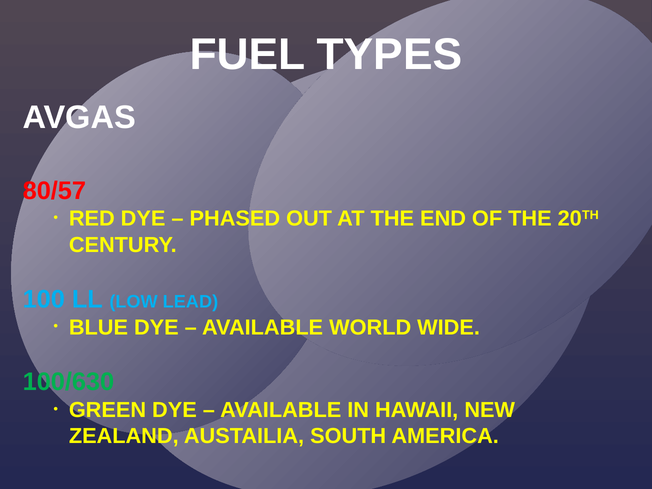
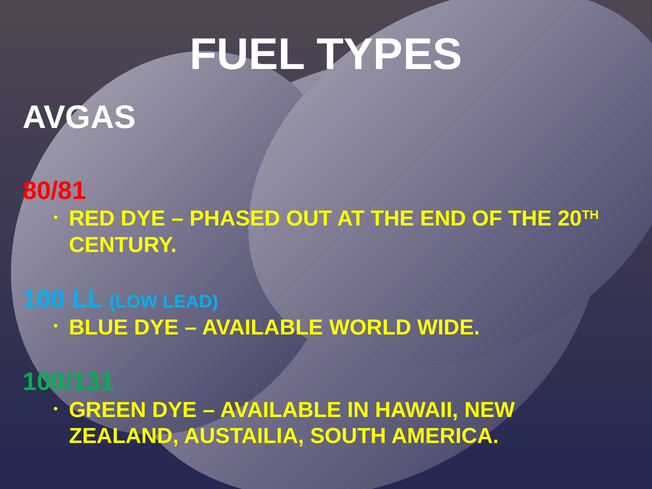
80/57: 80/57 -> 80/81
100/630: 100/630 -> 100/131
